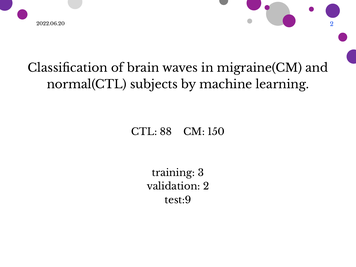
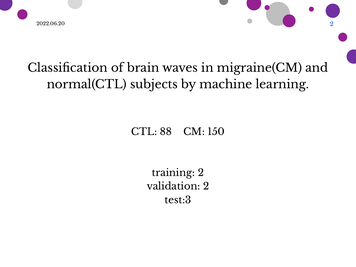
training 3: 3 -> 2
test:9: test:9 -> test:3
